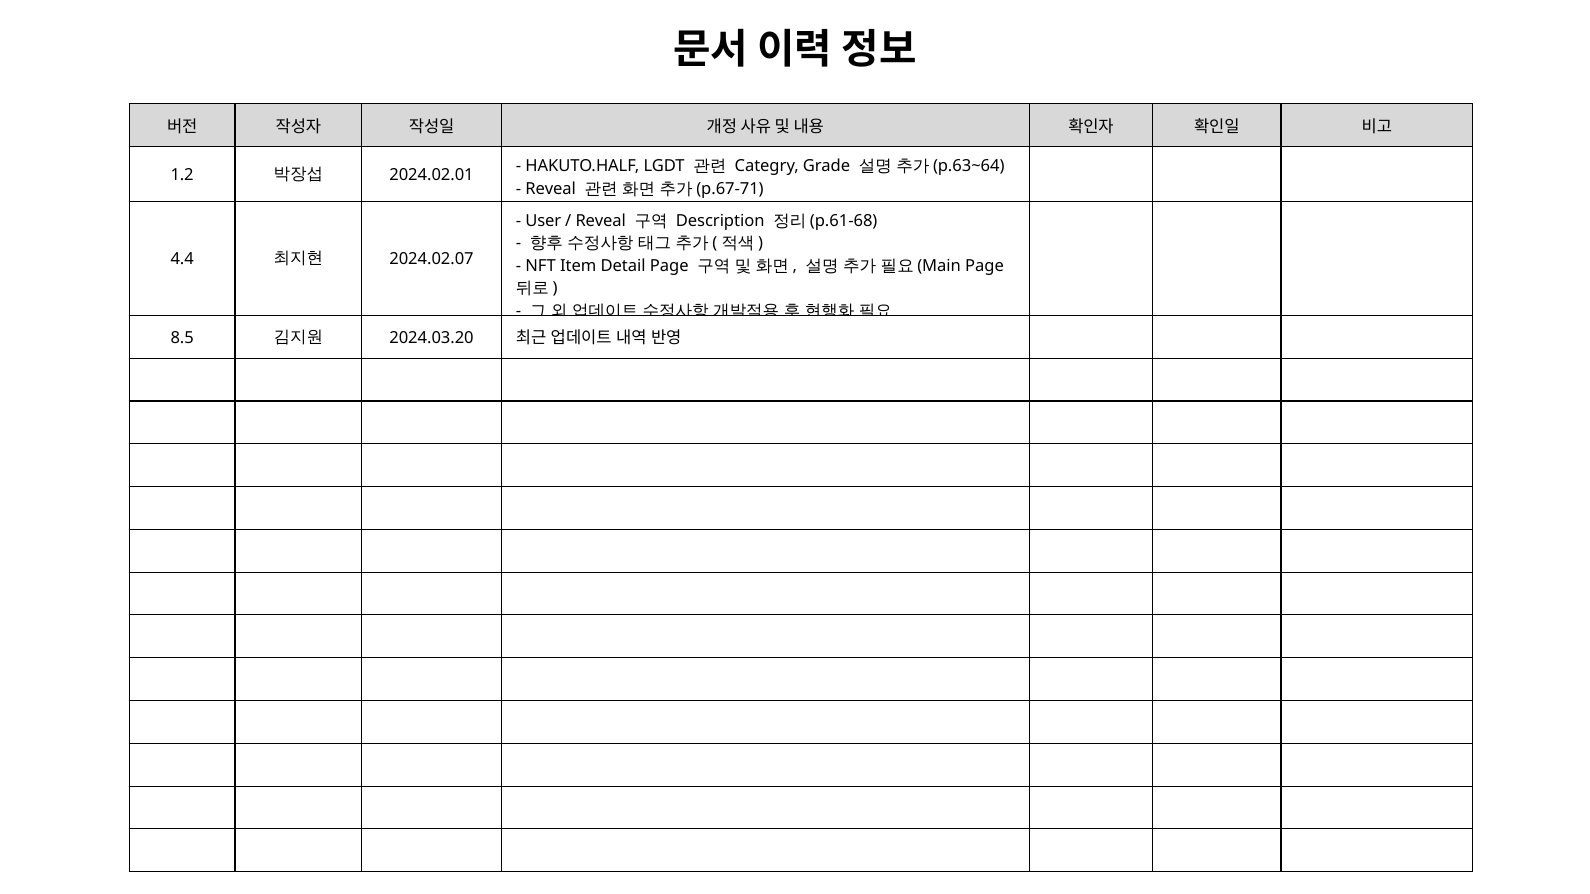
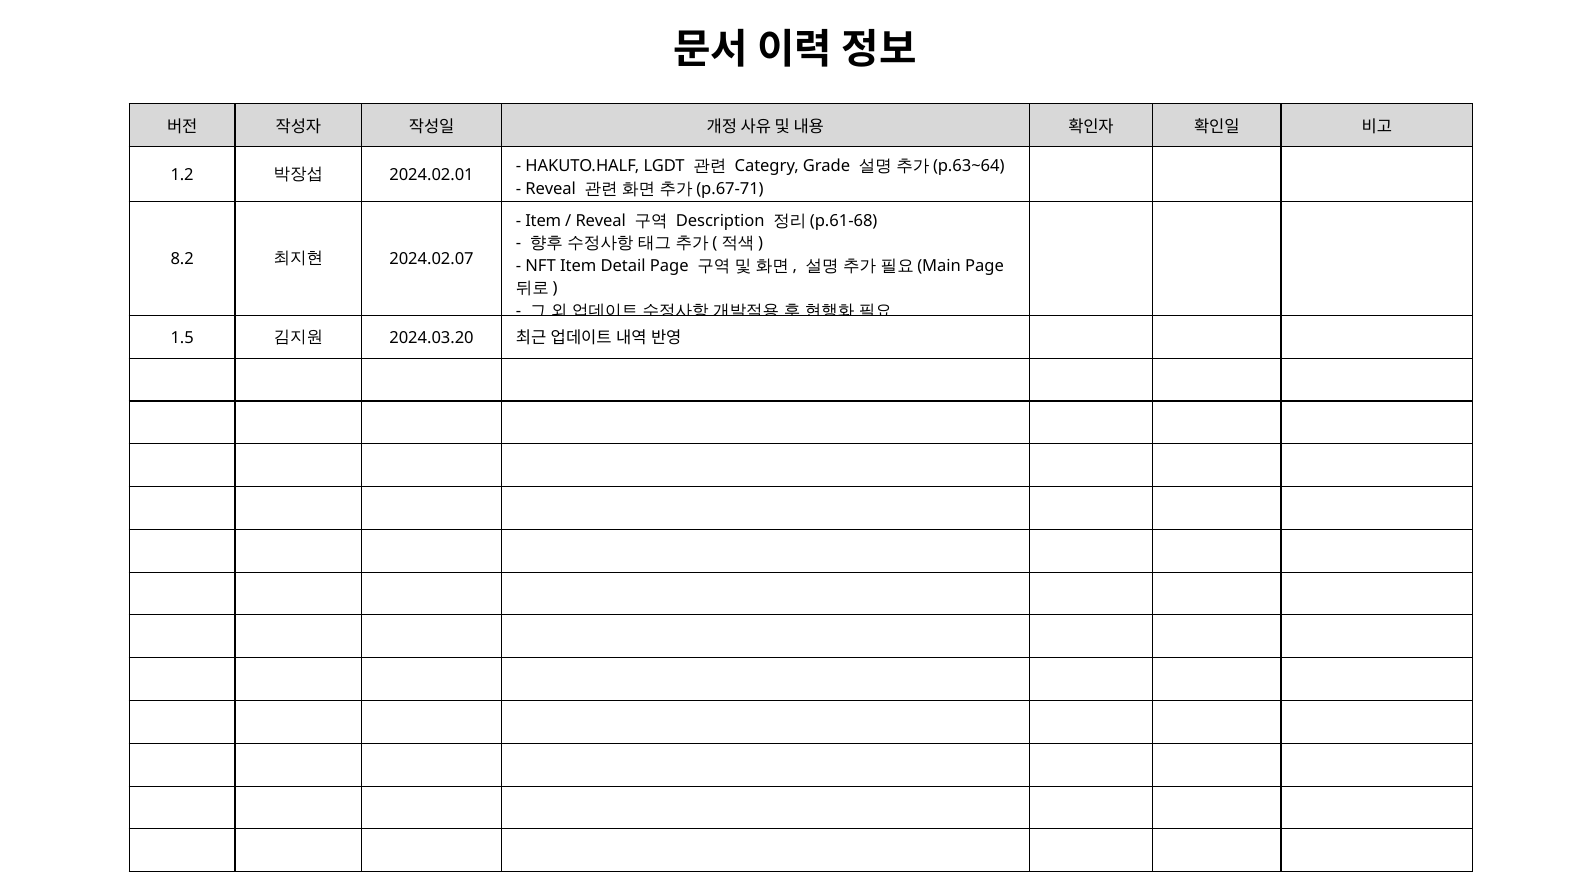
User at (543, 221): User -> Item
4.4: 4.4 -> 8.2
8.5: 8.5 -> 1.5
